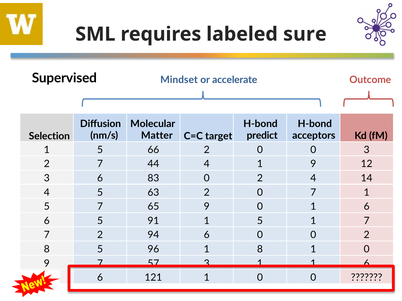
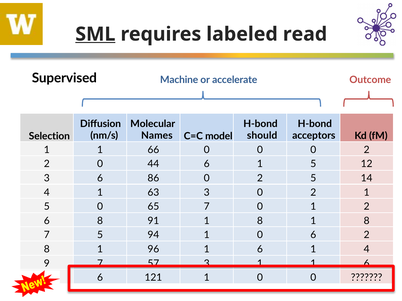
SML underline: none -> present
sure: sure -> read
Mindset: Mindset -> Machine
Matter: Matter -> Names
target: target -> model
predict: predict -> should
5 at (100, 150): 5 -> 1
66 2: 2 -> 0
0 0 3: 3 -> 2
2 7: 7 -> 0
44 4: 4 -> 6
9 at (313, 164): 9 -> 5
83: 83 -> 86
2 4: 4 -> 5
4 5: 5 -> 1
63 2: 2 -> 3
7 at (313, 193): 7 -> 2
5 7: 7 -> 0
65 9: 9 -> 7
0 1 6: 6 -> 2
6 5: 5 -> 8
91 1 5: 5 -> 8
7 at (367, 221): 7 -> 8
7 2: 2 -> 5
94 6: 6 -> 1
0 at (313, 235): 0 -> 6
5 at (100, 250): 5 -> 1
96 1 8: 8 -> 6
0 at (367, 250): 0 -> 4
